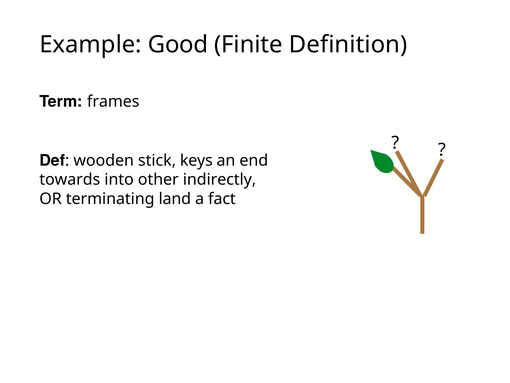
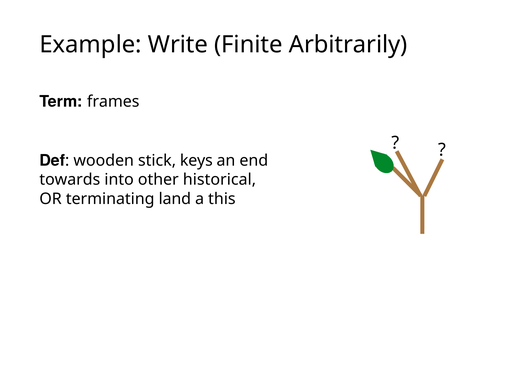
Good: Good -> Write
Definition: Definition -> Arbitrarily
indirectly: indirectly -> historical
fact: fact -> this
